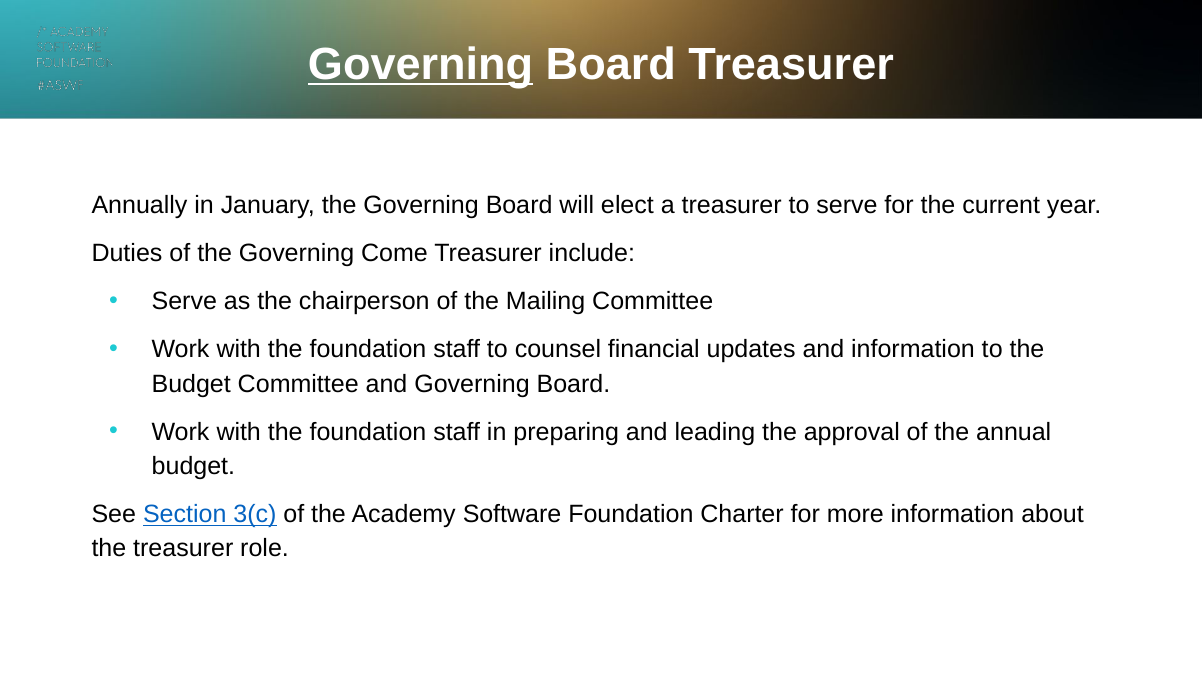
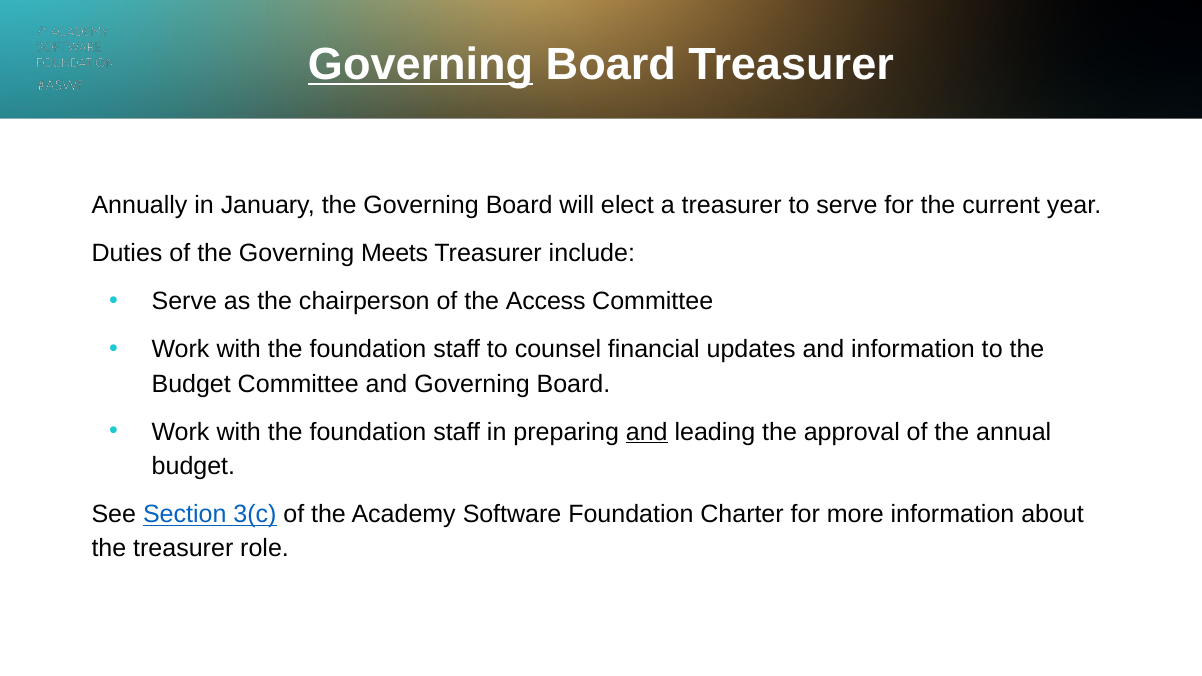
Come: Come -> Meets
Mailing: Mailing -> Access
and at (647, 432) underline: none -> present
